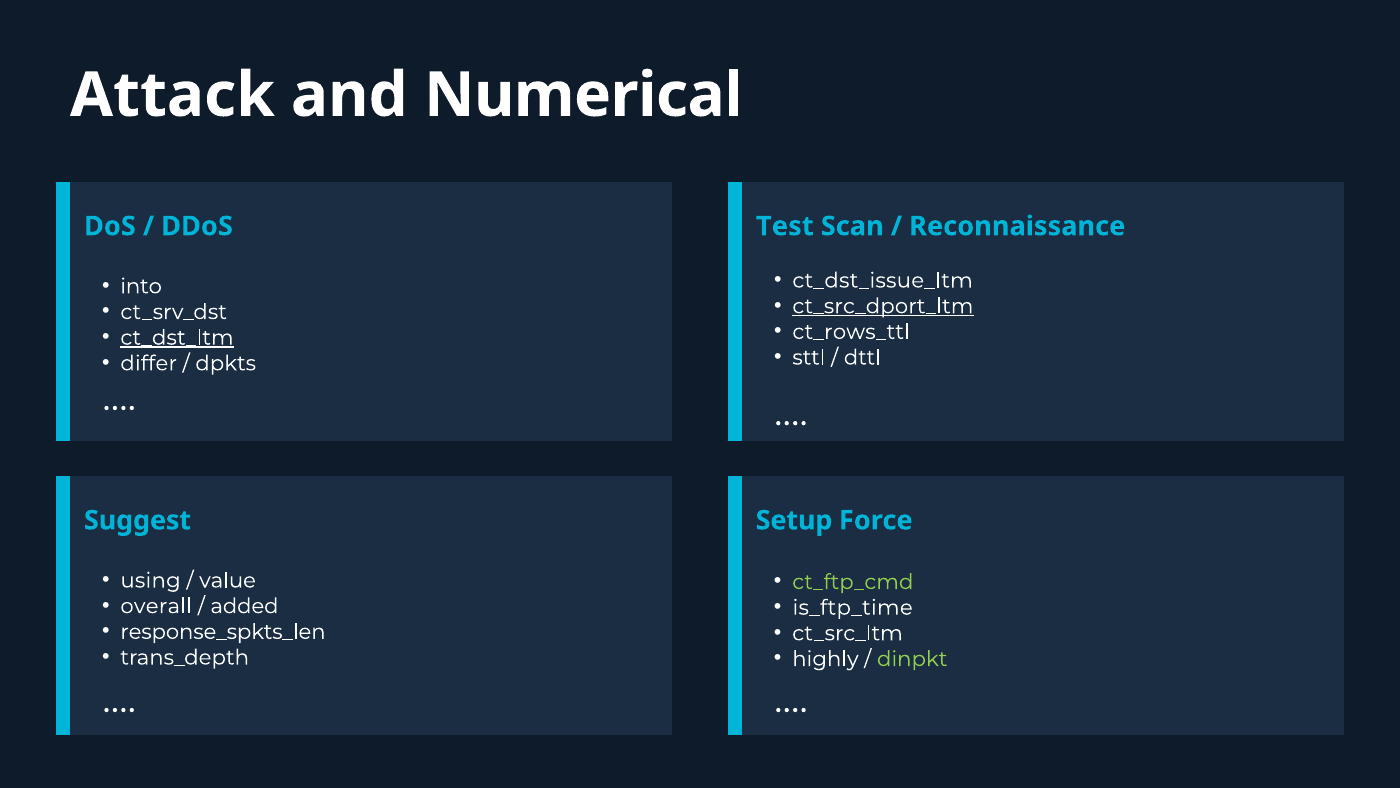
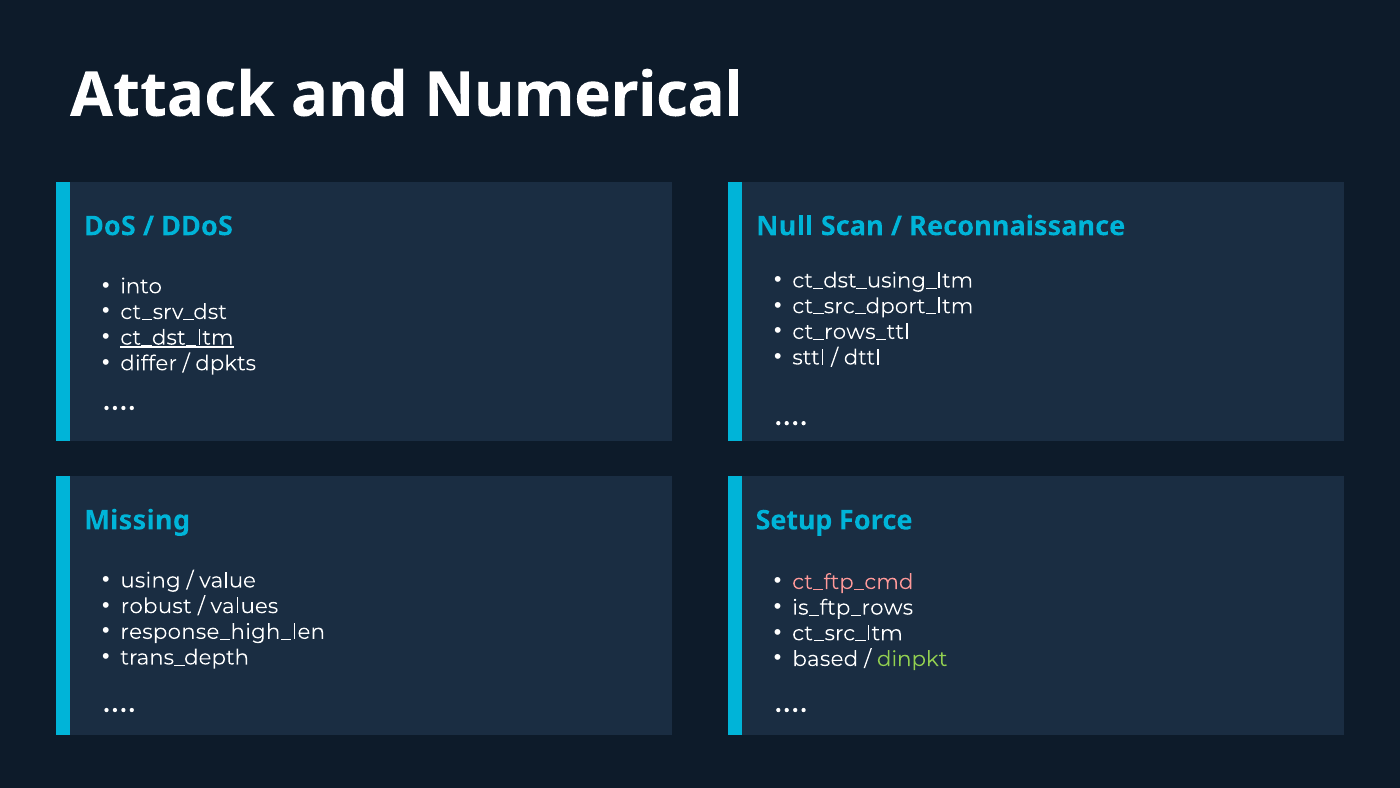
Test: Test -> Null
ct_dst_issue_ltm: ct_dst_issue_ltm -> ct_dst_using_ltm
ct_src_dport_ltm underline: present -> none
Suggest: Suggest -> Missing
ct_ftp_cmd colour: light green -> pink
overall: overall -> robust
added: added -> values
is_ftp_time: is_ftp_time -> is_ftp_rows
response_spkts_len: response_spkts_len -> response_high_len
highly: highly -> based
